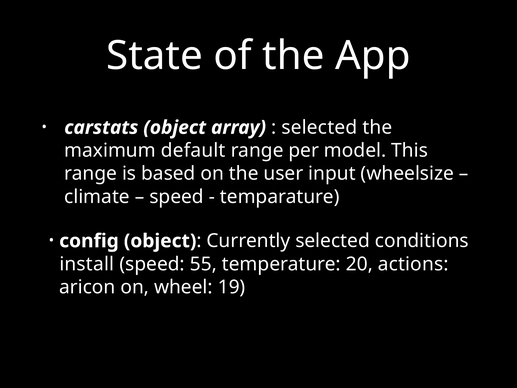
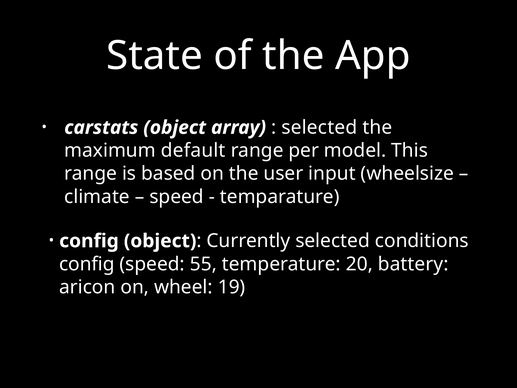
install at (87, 264): install -> config
actions: actions -> battery
